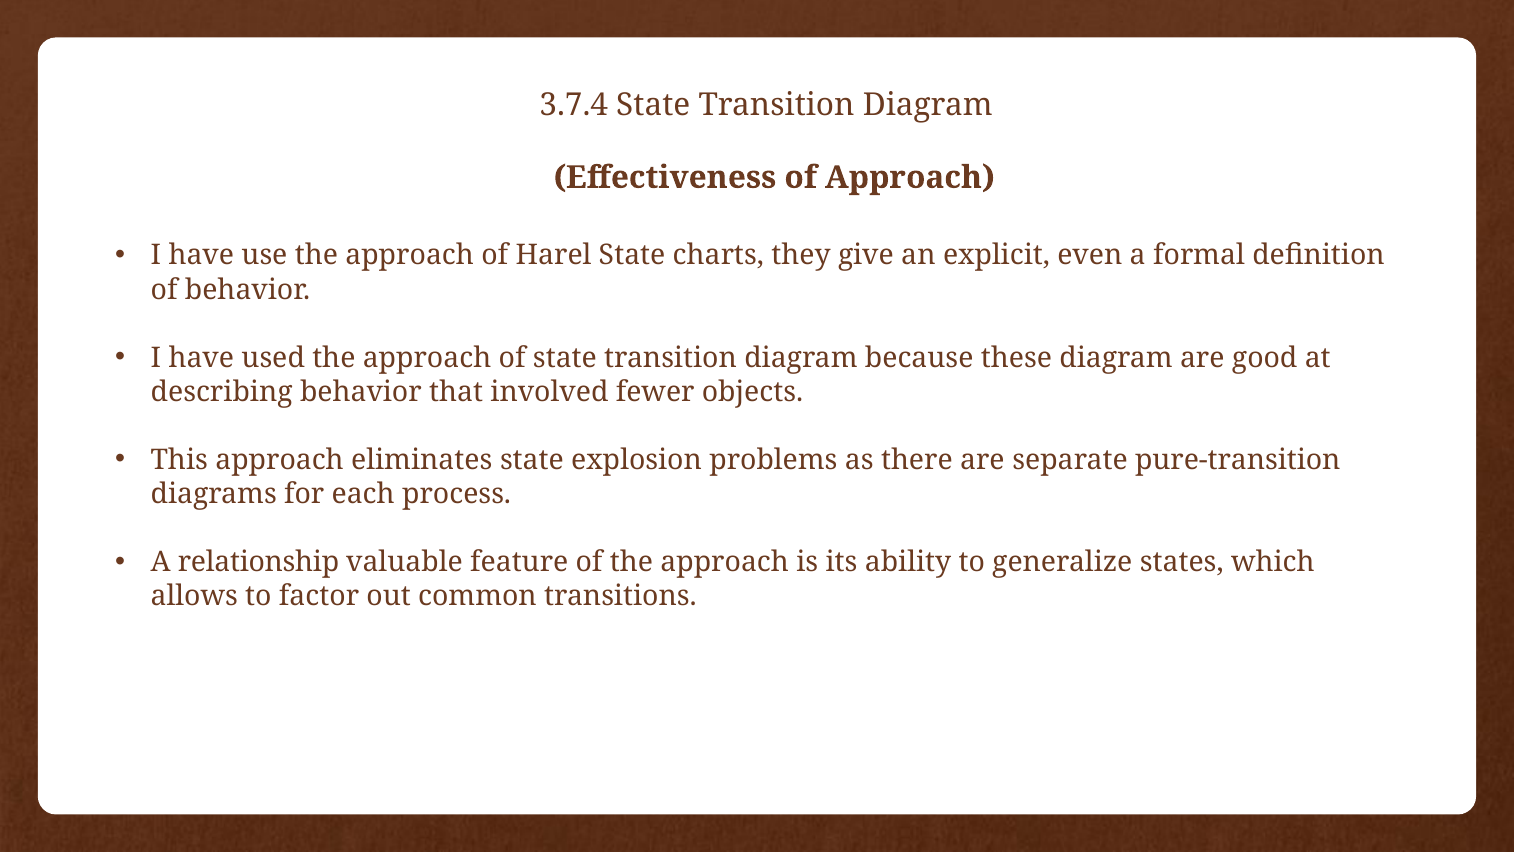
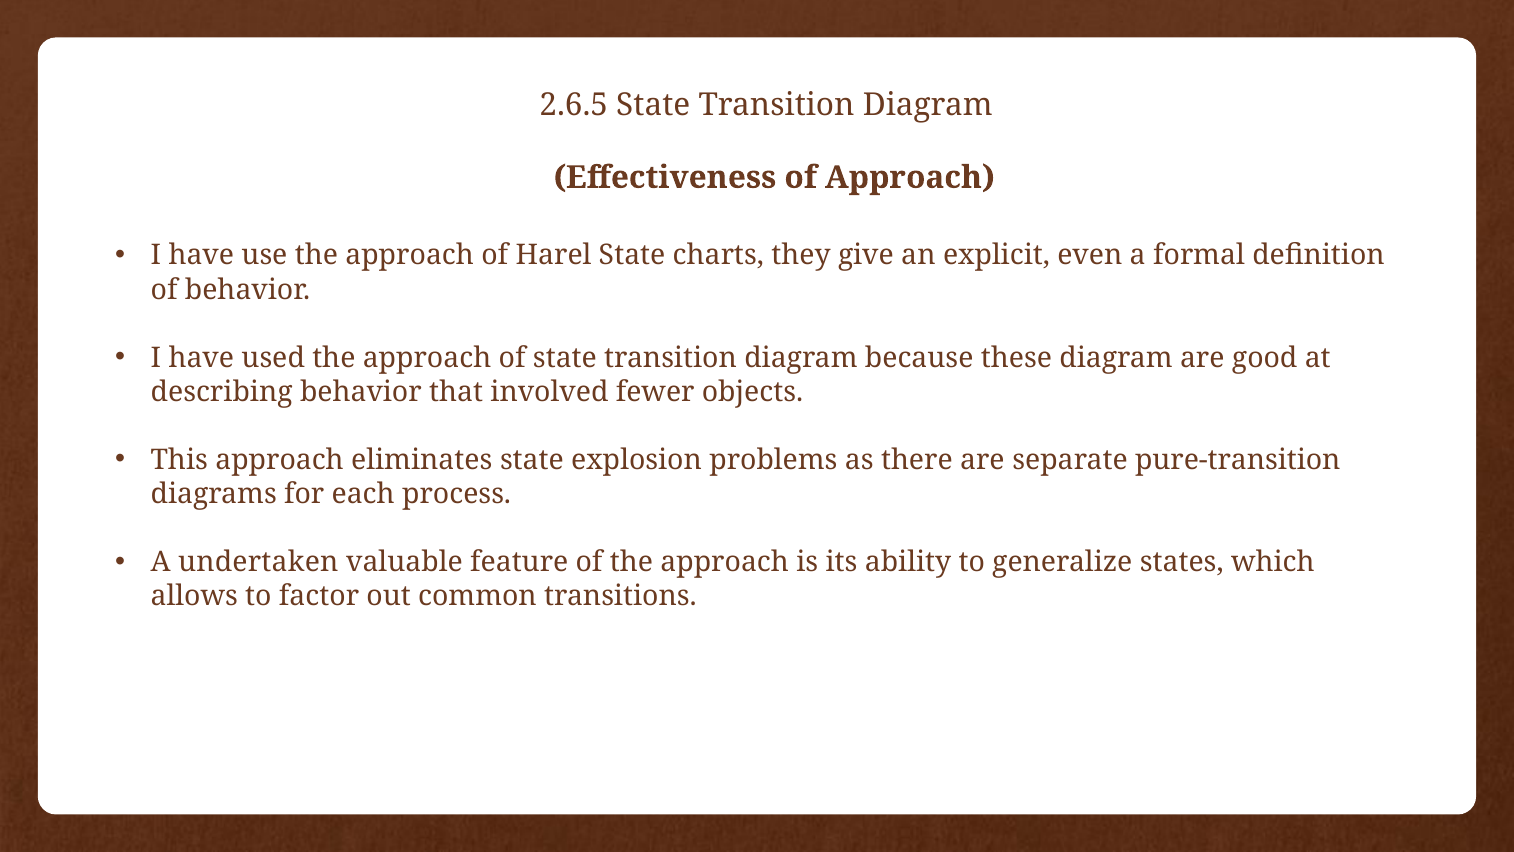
3.7.4: 3.7.4 -> 2.6.5
relationship: relationship -> undertaken
